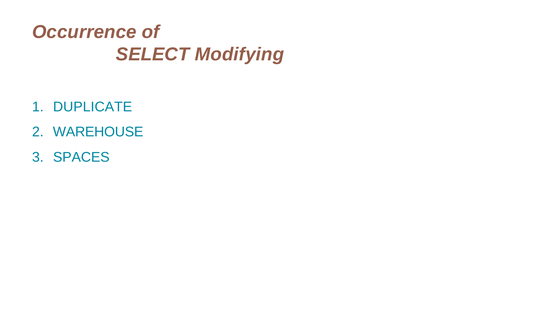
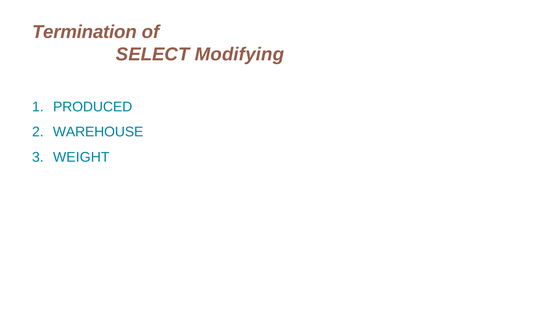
Occurrence: Occurrence -> Termination
DUPLICATE: DUPLICATE -> PRODUCED
SPACES: SPACES -> WEIGHT
